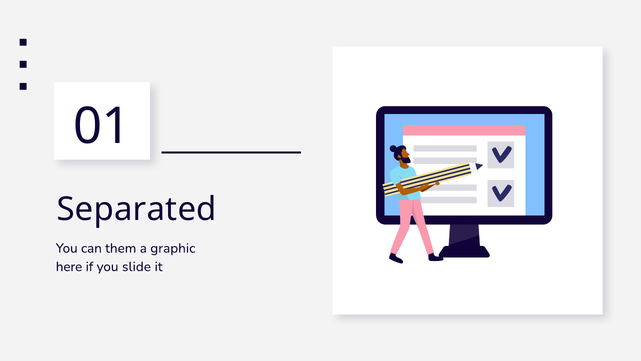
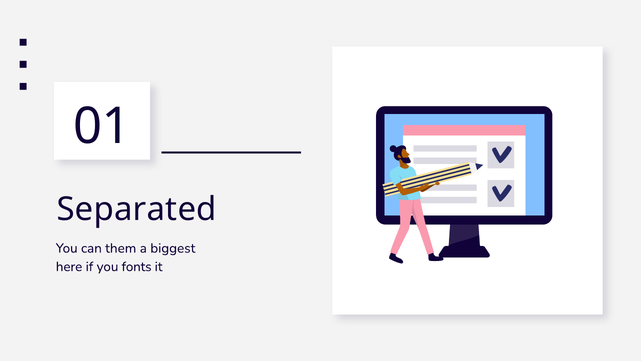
graphic: graphic -> biggest
slide: slide -> fonts
